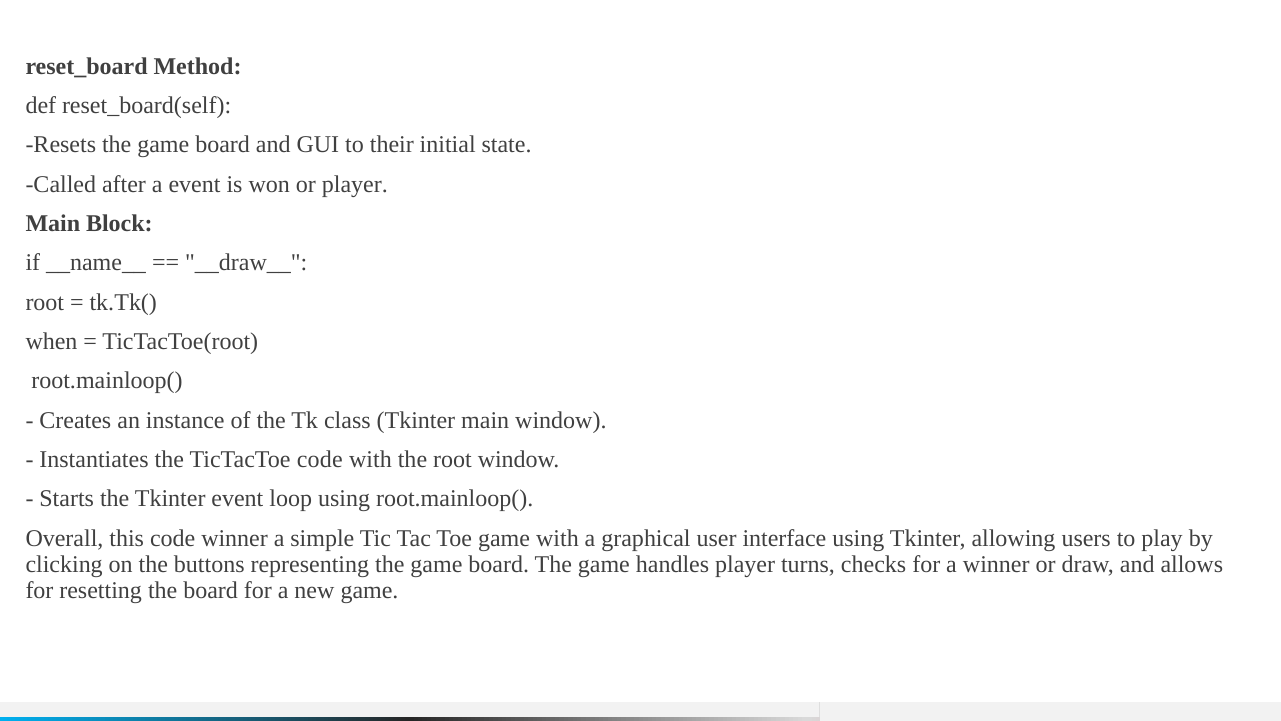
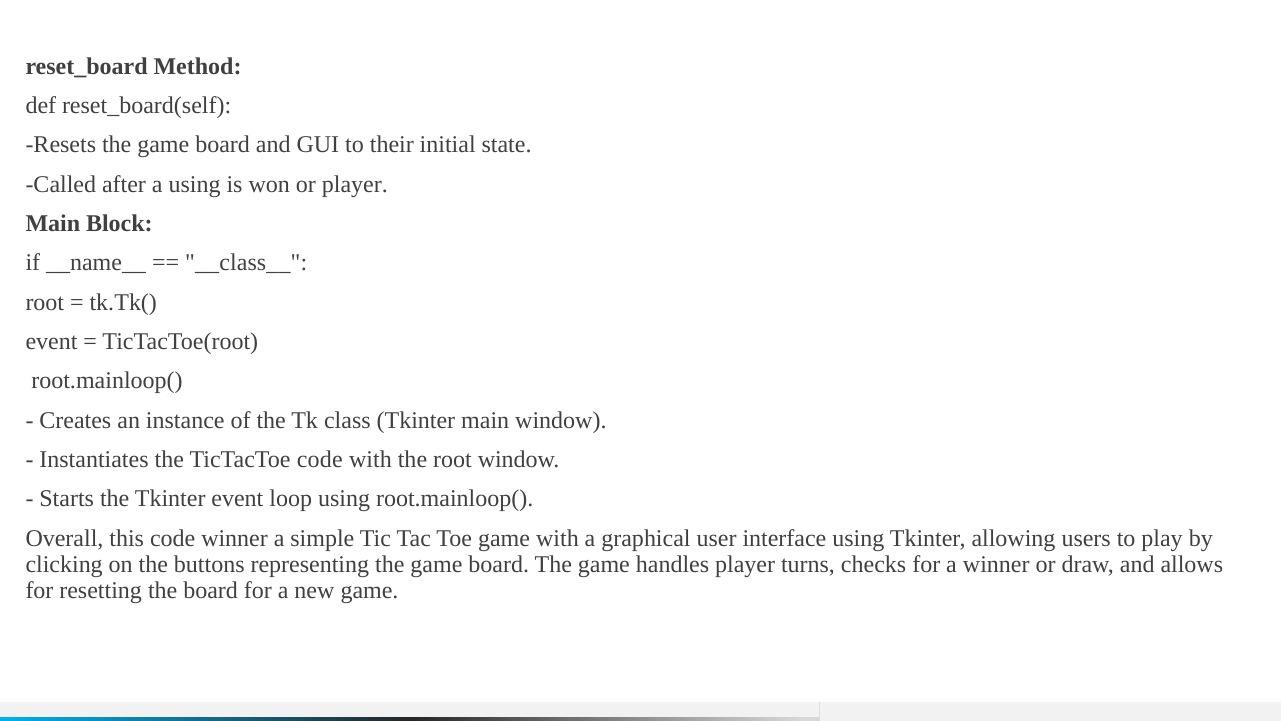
a event: event -> using
__draw__: __draw__ -> __class__
when at (51, 341): when -> event
